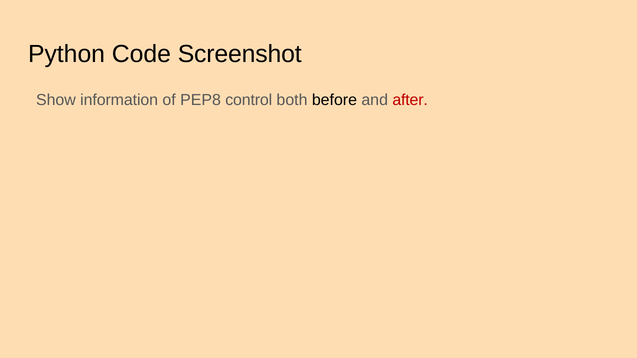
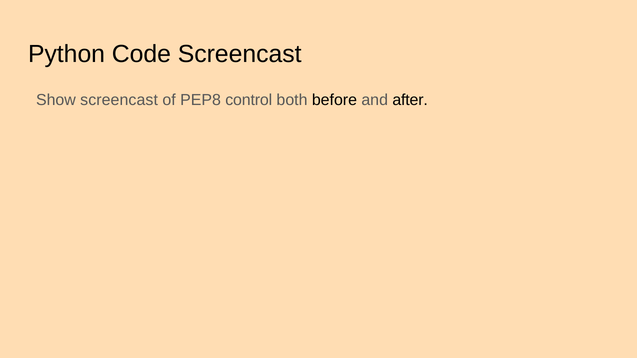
Code Screenshot: Screenshot -> Screencast
Show information: information -> screencast
after colour: red -> black
